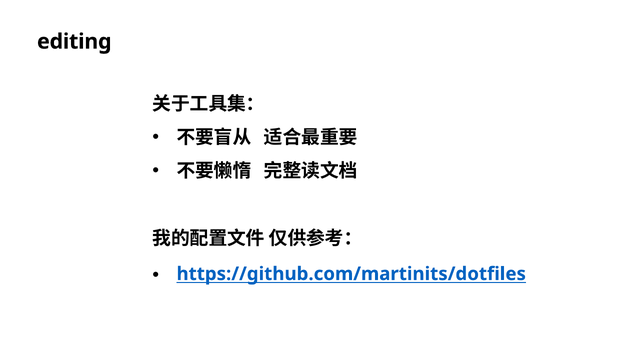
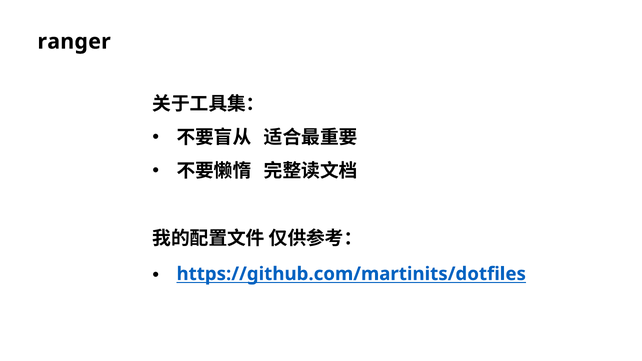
editing: editing -> ranger
